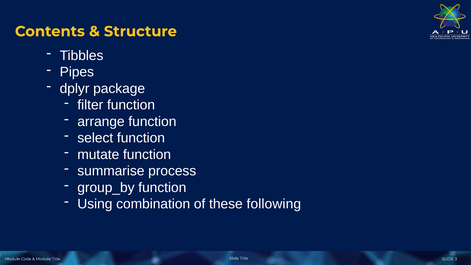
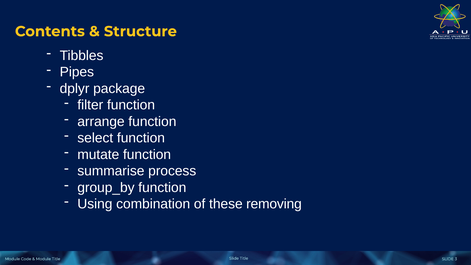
following: following -> removing
